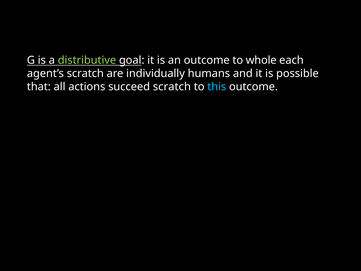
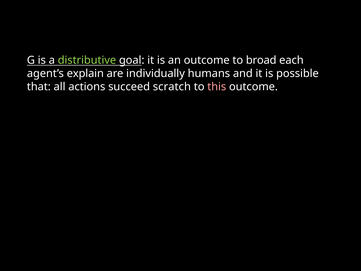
whole: whole -> broad
agent’s scratch: scratch -> explain
this colour: light blue -> pink
